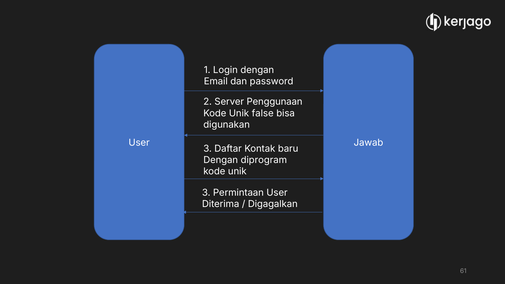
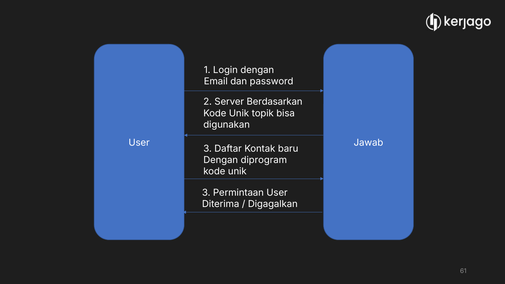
Penggunaan: Penggunaan -> Berdasarkan
false: false -> topik
